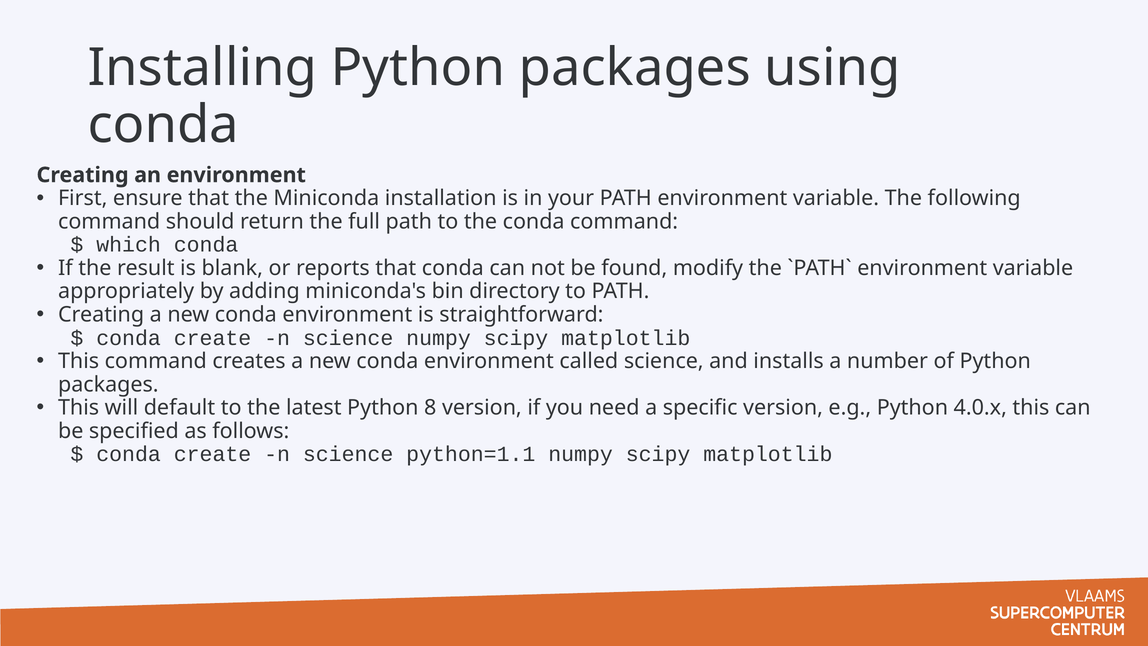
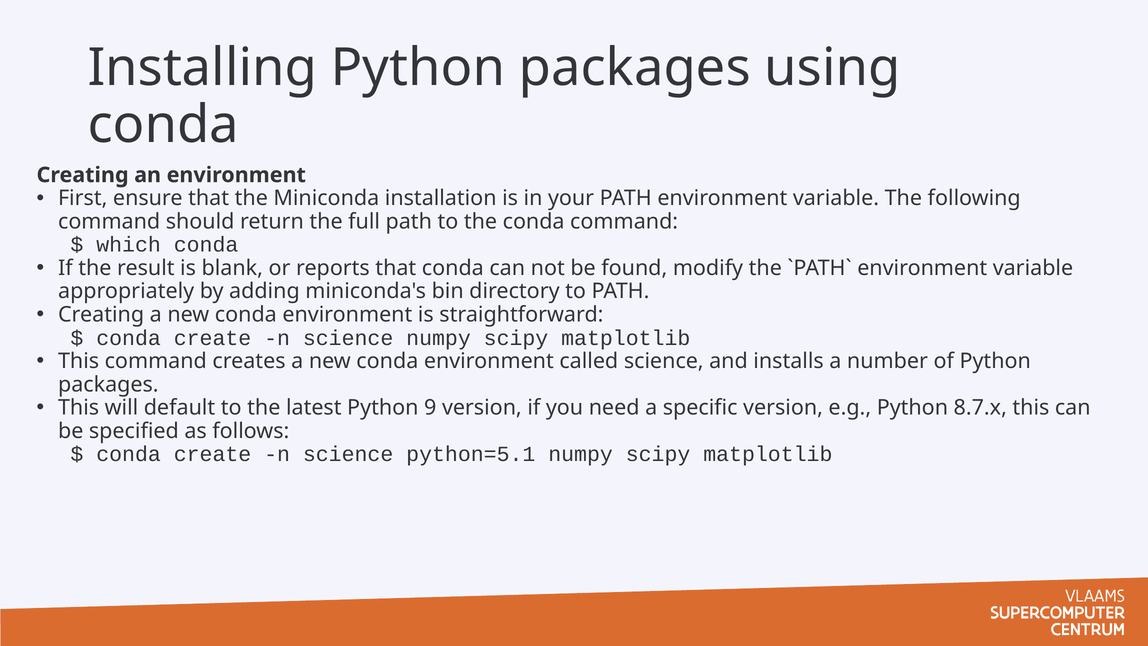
8: 8 -> 9
4.0.x: 4.0.x -> 8.7.x
python=1.1: python=1.1 -> python=5.1
